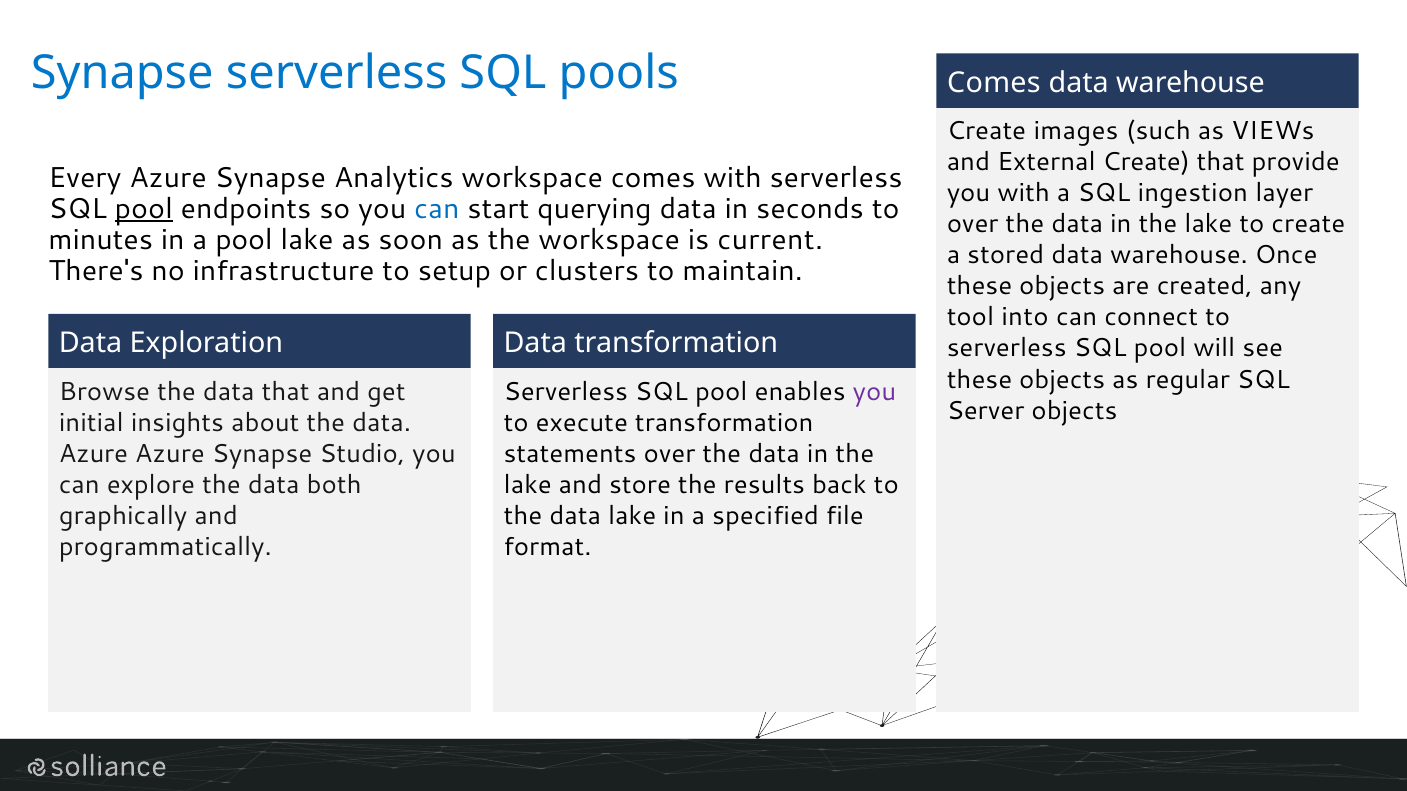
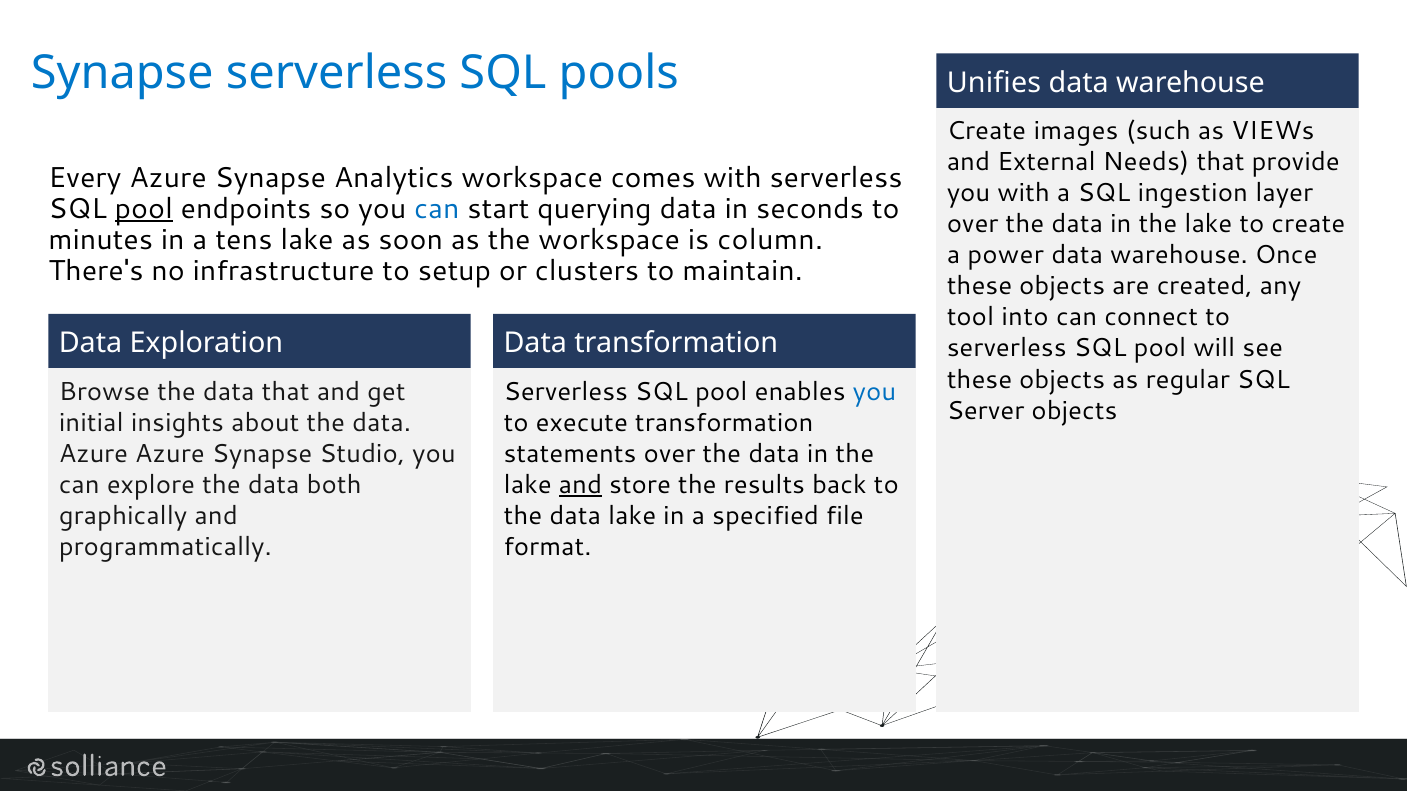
Comes at (994, 83): Comes -> Unifies
External Create: Create -> Needs
a pool: pool -> tens
current: current -> column
stored: stored -> power
you at (874, 392) colour: purple -> blue
and at (580, 485) underline: none -> present
